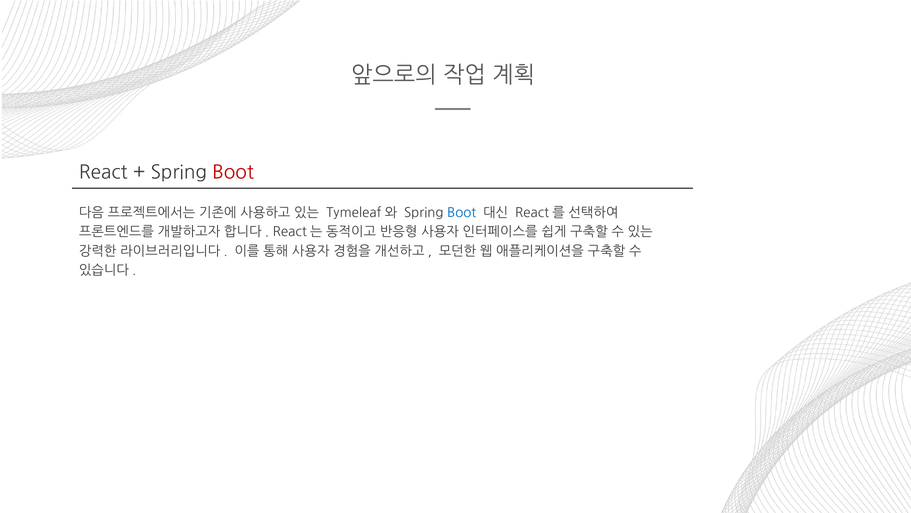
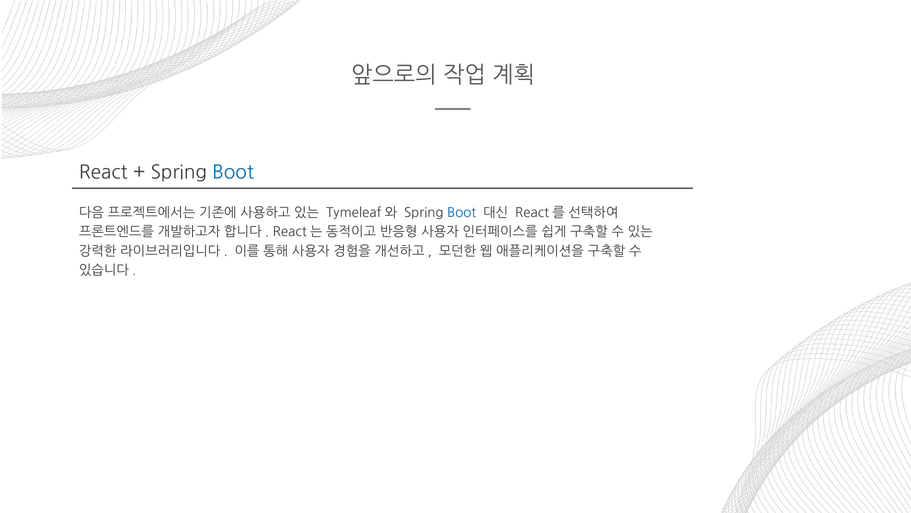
Boot at (233, 172) colour: red -> blue
